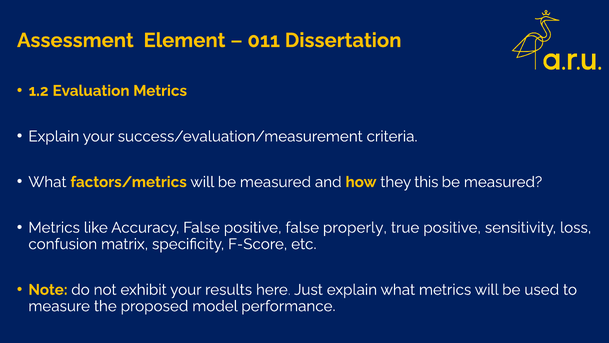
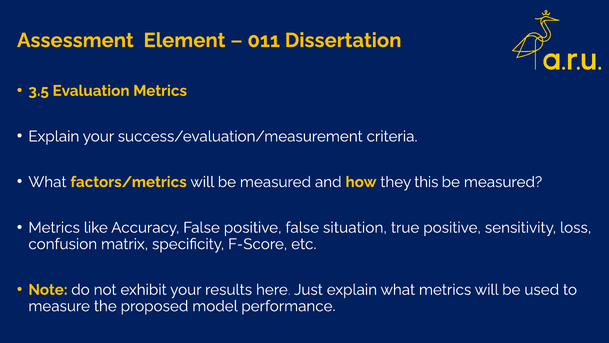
1.2: 1.2 -> 3.5
properly: properly -> situation
